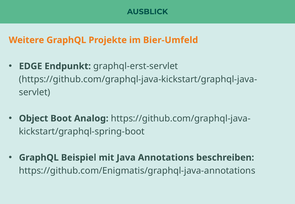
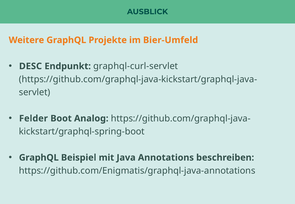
EDGE: EDGE -> DESC
graphql-erst-servlet: graphql-erst-servlet -> graphql-curl-servlet
Object: Object -> Felder
